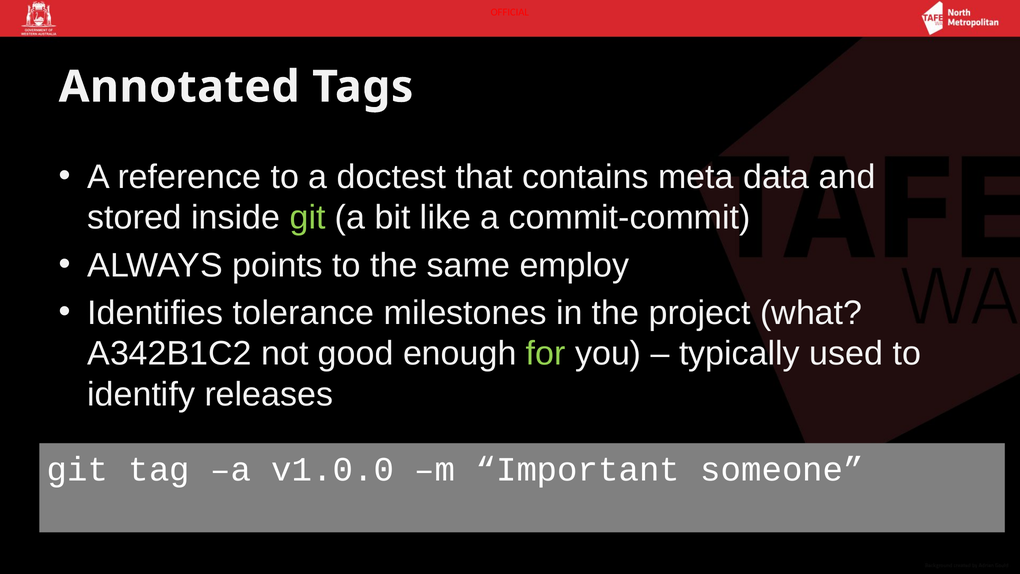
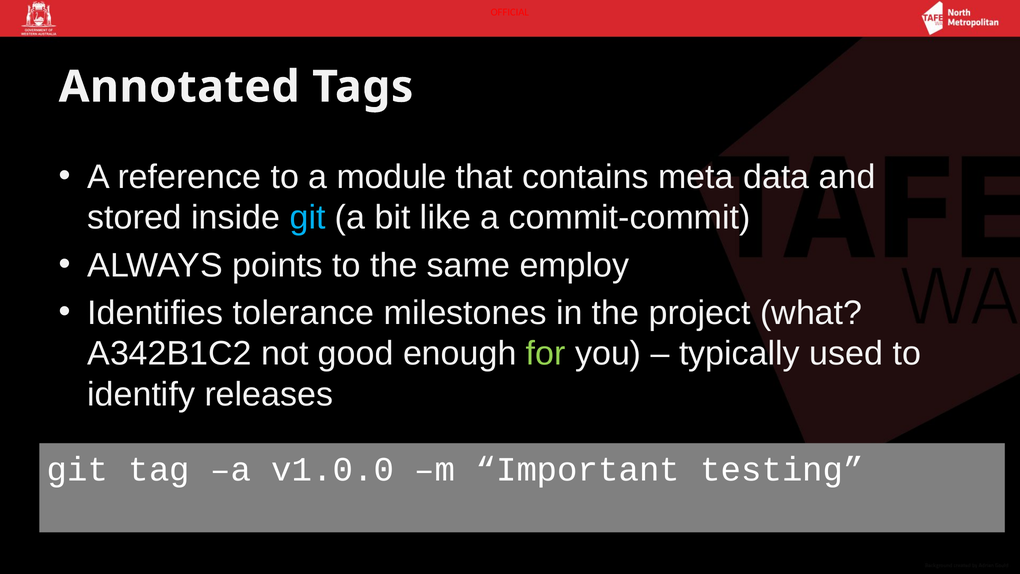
doctest: doctest -> module
git at (308, 218) colour: light green -> light blue
someone: someone -> testing
